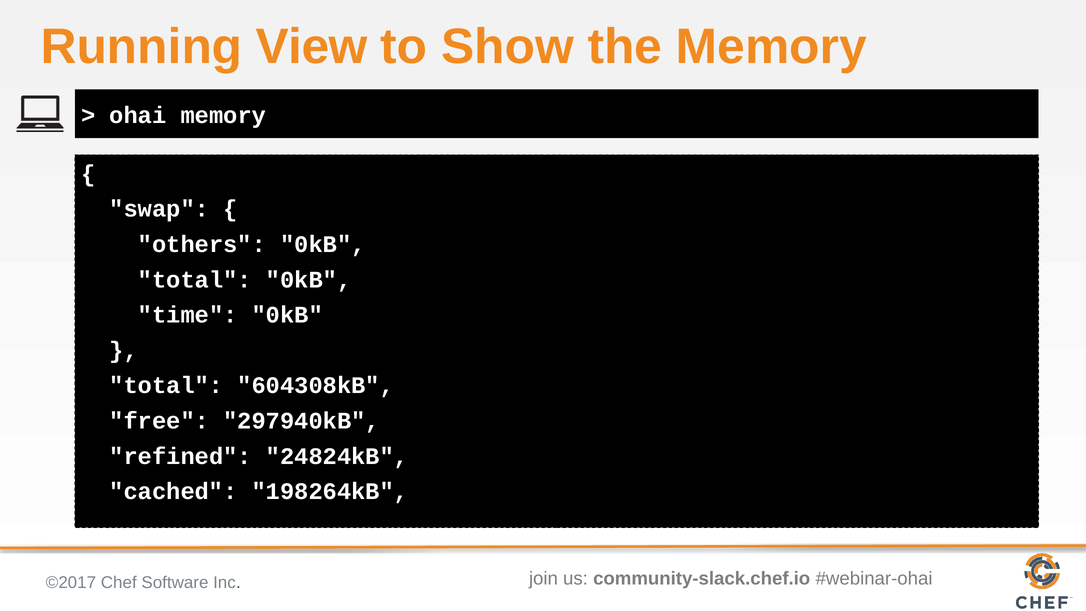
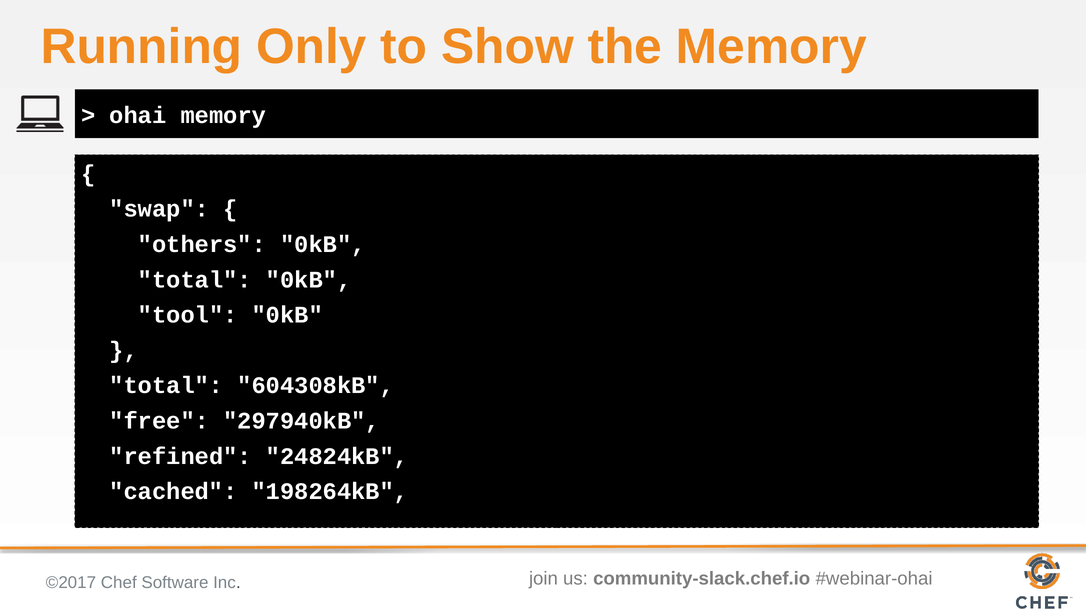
View: View -> Only
time: time -> tool
